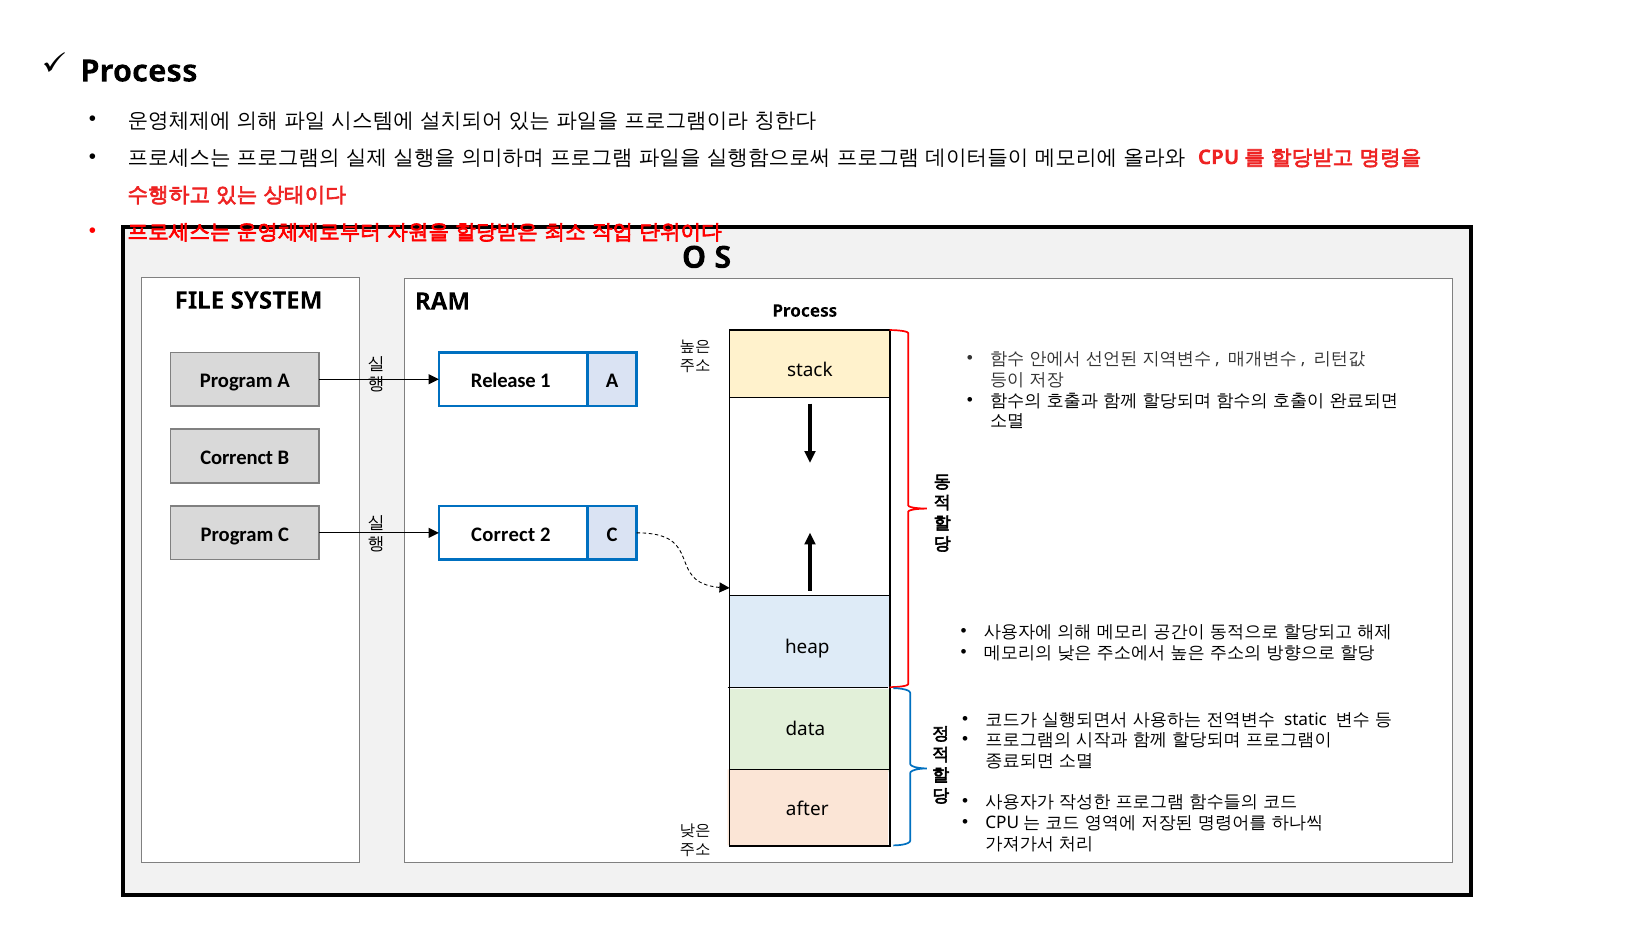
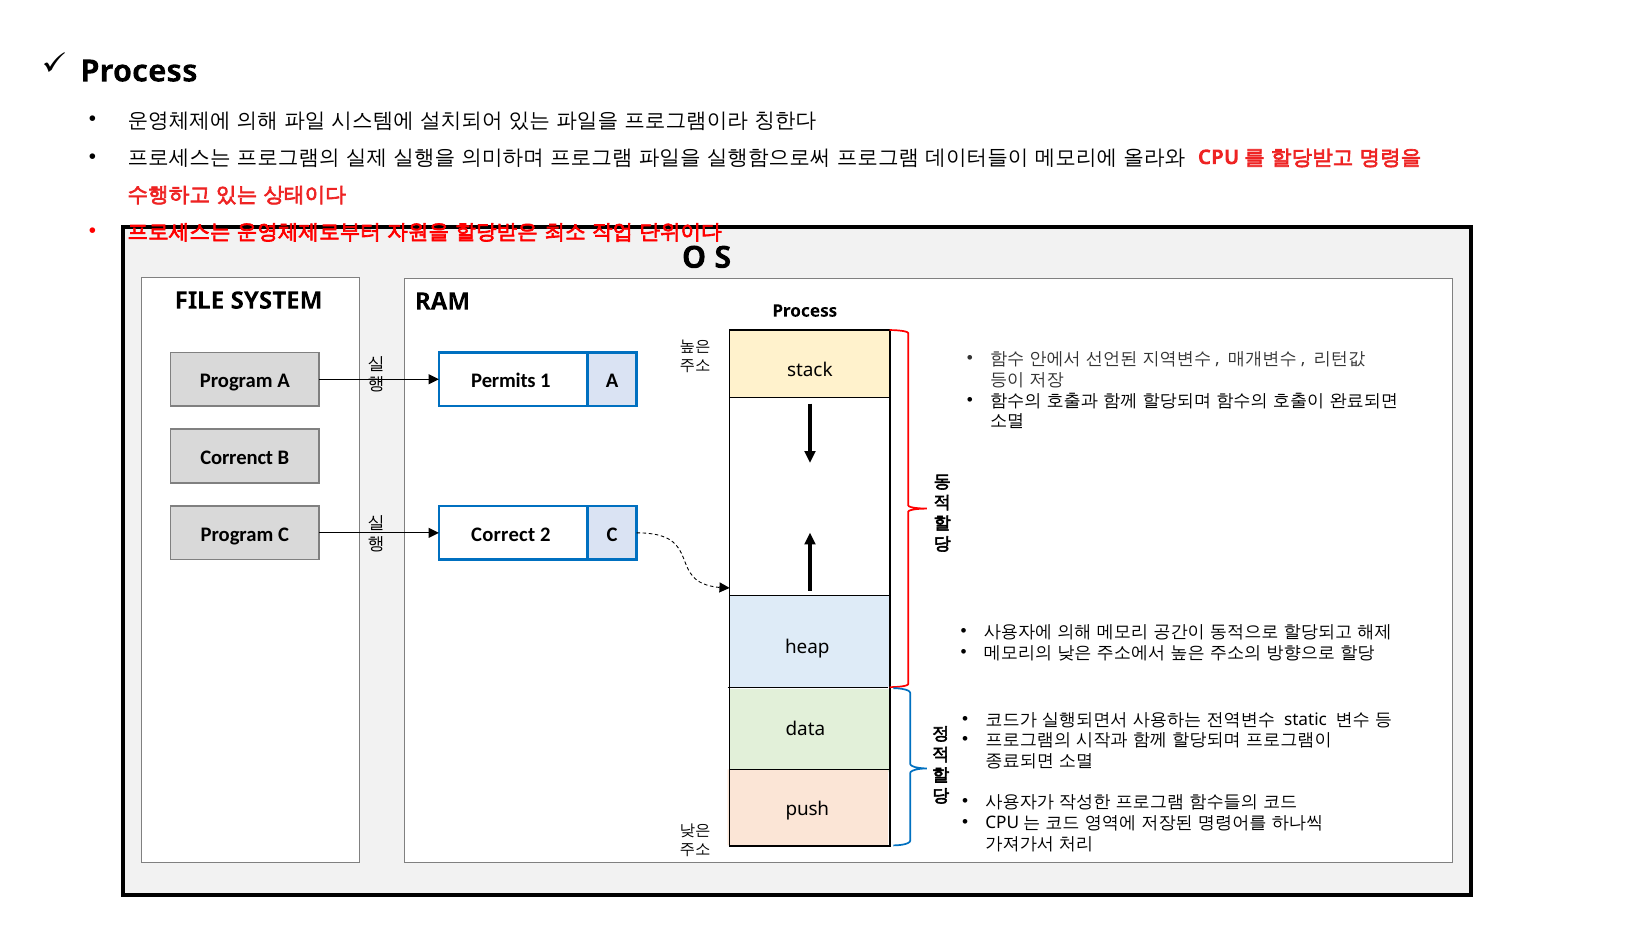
Release: Release -> Permits
after: after -> push
